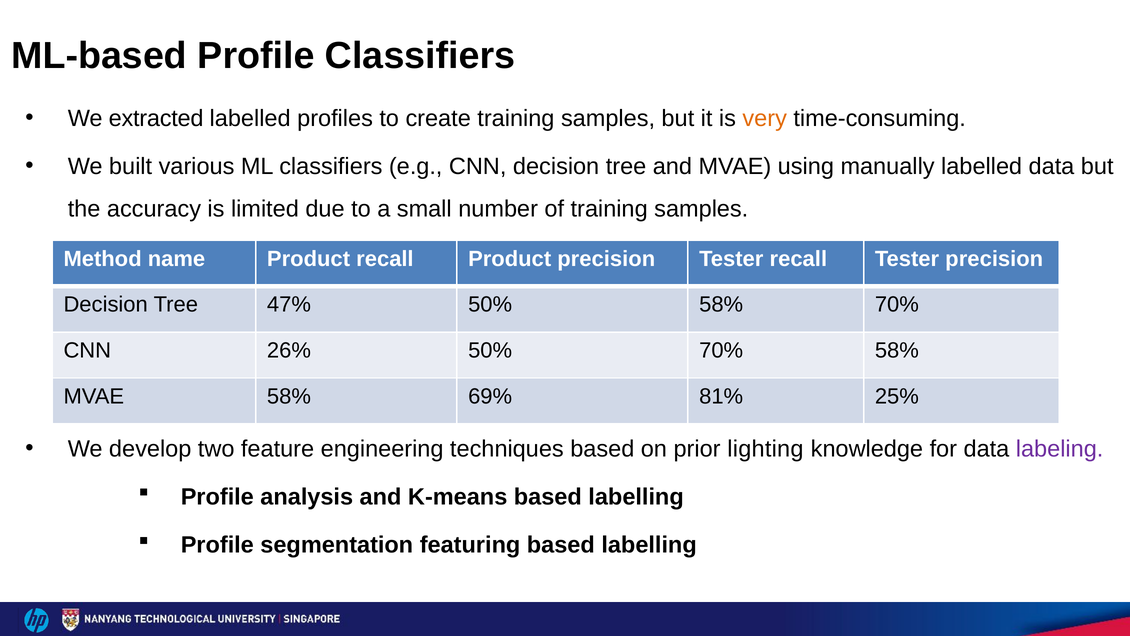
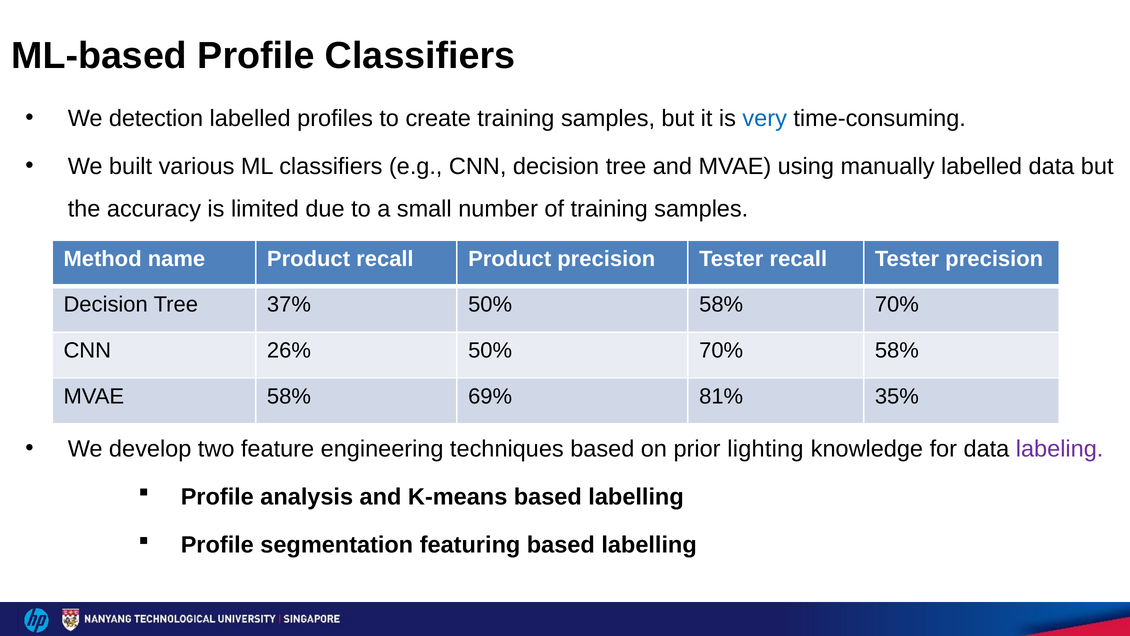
extracted: extracted -> detection
very colour: orange -> blue
47%: 47% -> 37%
25%: 25% -> 35%
